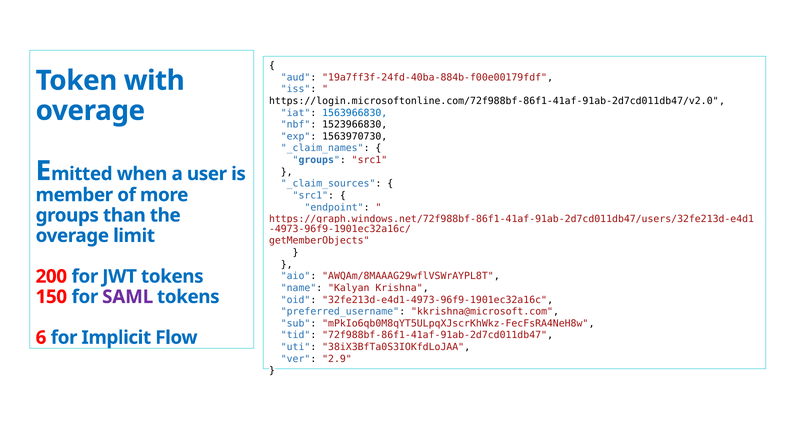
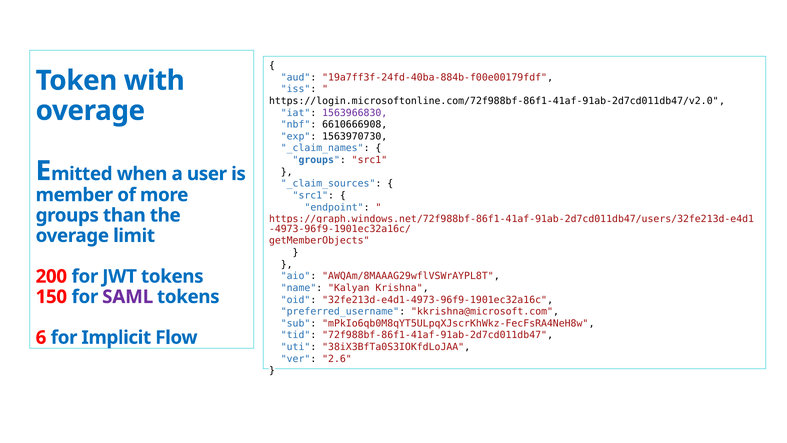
1563966830 colour: blue -> purple
1523966830: 1523966830 -> 6610666908
2.9: 2.9 -> 2.6
